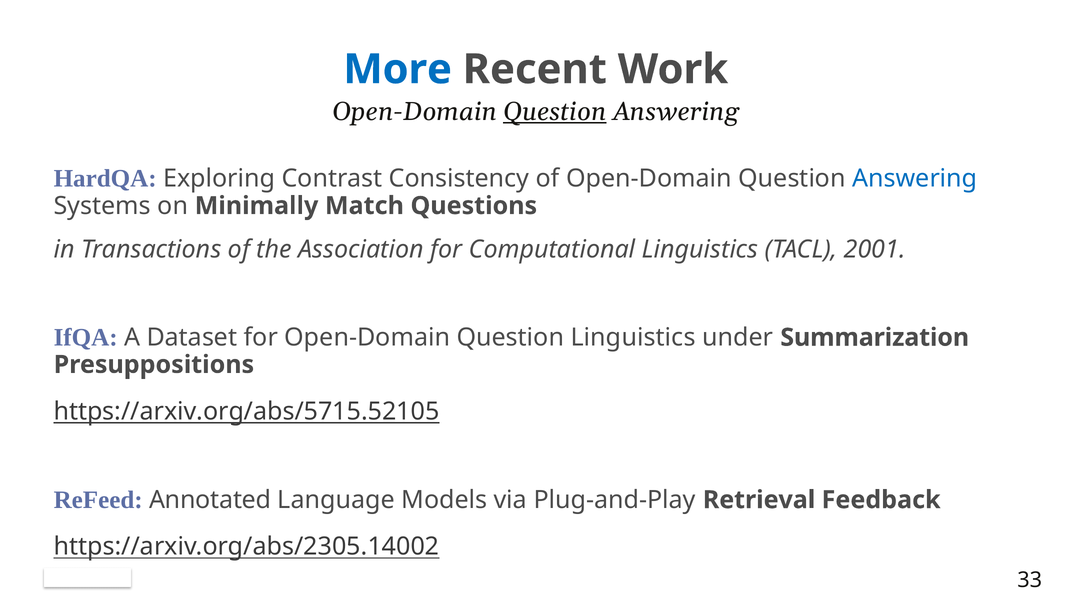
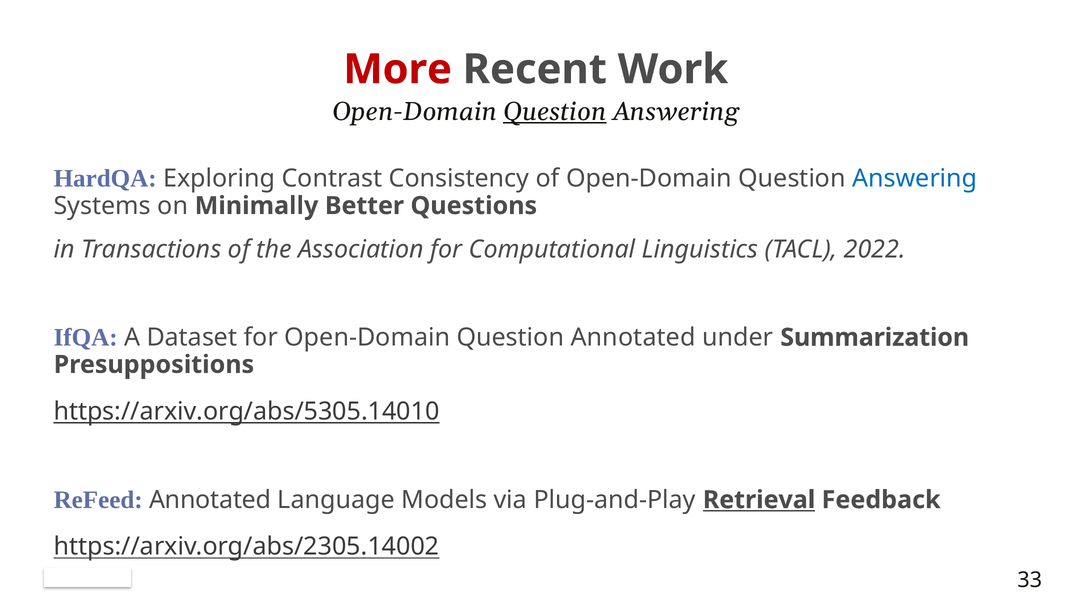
More colour: blue -> red
Match: Match -> Better
2001: 2001 -> 2022
Question Linguistics: Linguistics -> Annotated
https://arxiv.org/abs/5715.52105: https://arxiv.org/abs/5715.52105 -> https://arxiv.org/abs/5305.14010
Retrieval underline: none -> present
